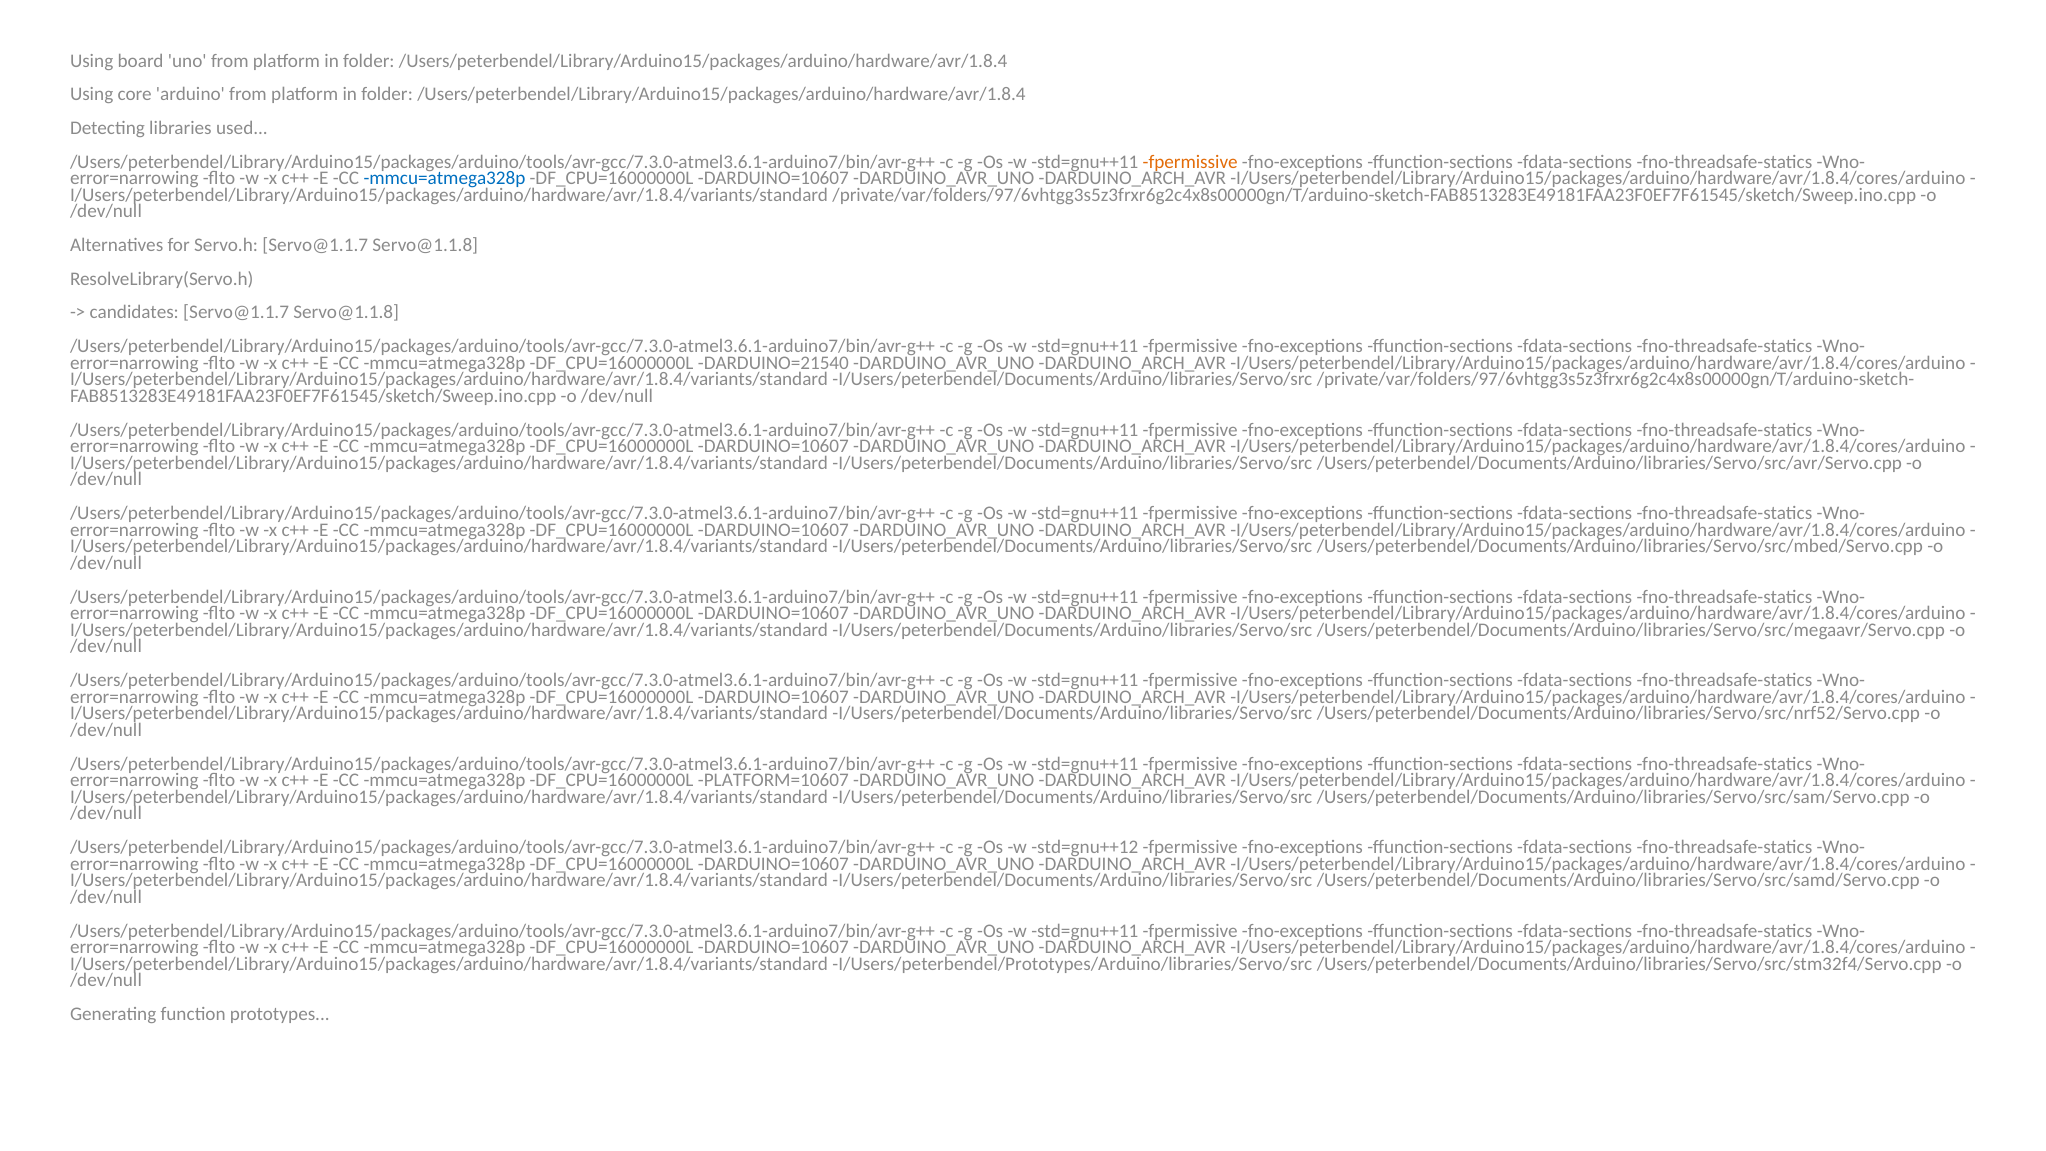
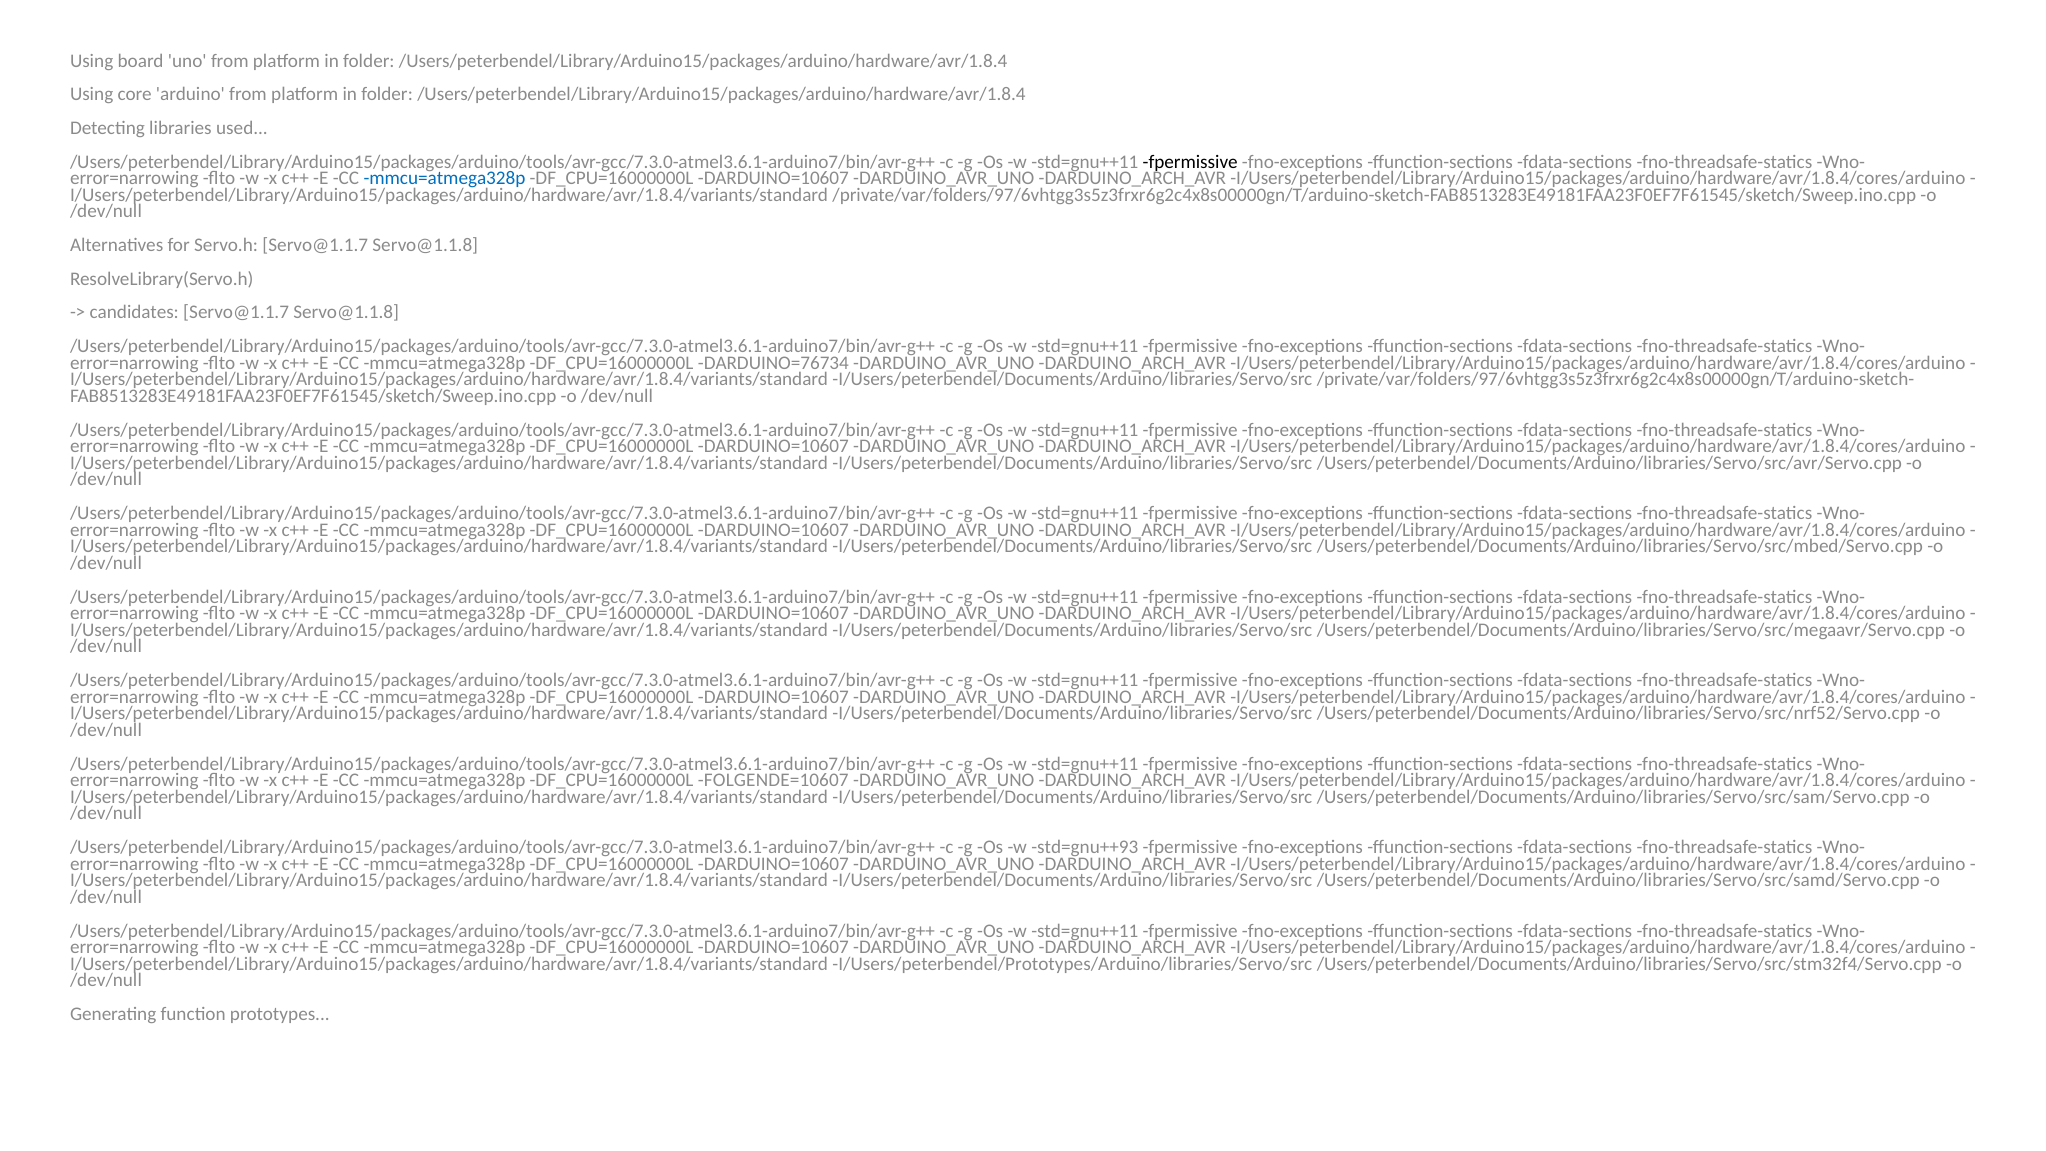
fpermissive at (1190, 162) colour: orange -> black
DARDUINO=21540: DARDUINO=21540 -> DARDUINO=76734
PLATFORM=10607: PLATFORM=10607 -> FOLGENDE=10607
std=gnu++12: std=gnu++12 -> std=gnu++93
